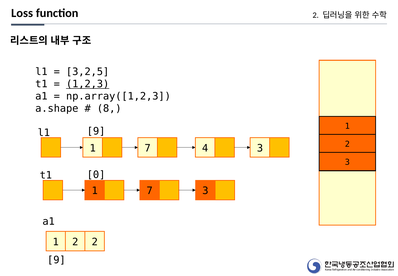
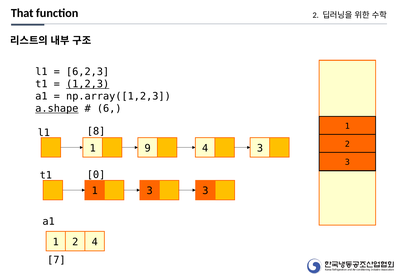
Loss: Loss -> That
3,2,5: 3,2,5 -> 6,2,3
a.shape underline: none -> present
8: 8 -> 6
9 at (96, 131): 9 -> 8
7 at (148, 148): 7 -> 9
7 at (150, 191): 7 -> 3
2 2: 2 -> 4
9 at (56, 260): 9 -> 7
